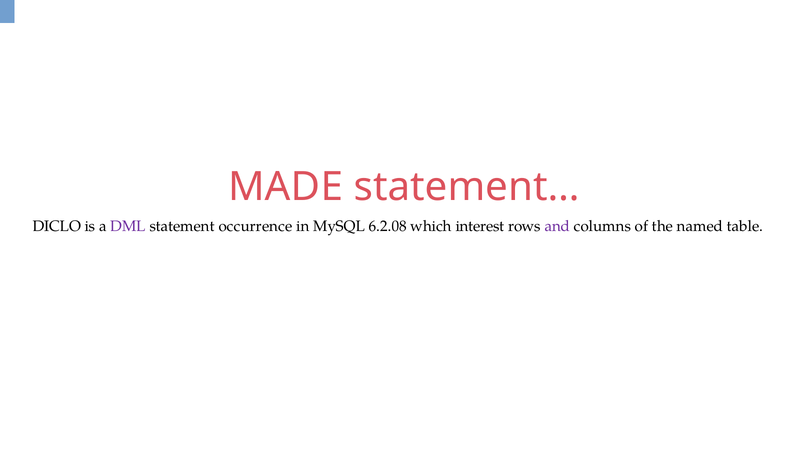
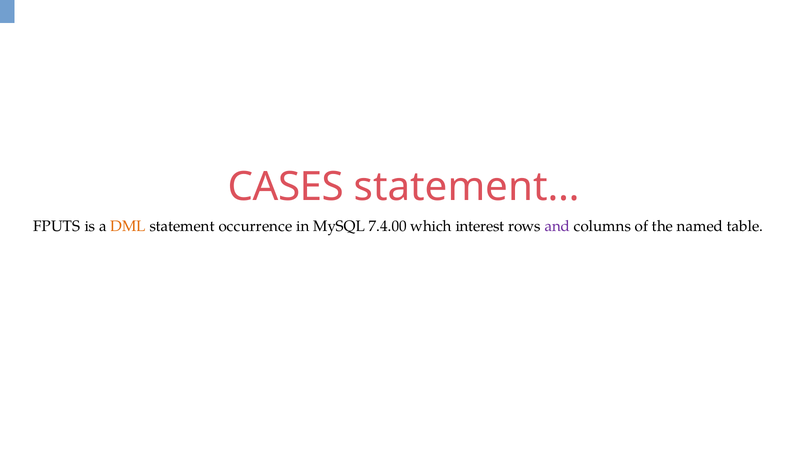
MADE: MADE -> CASES
DICLO: DICLO -> FPUTS
DML colour: purple -> orange
6.2.08: 6.2.08 -> 7.4.00
